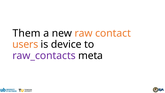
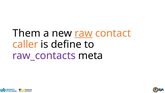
raw underline: none -> present
users: users -> caller
device: device -> define
